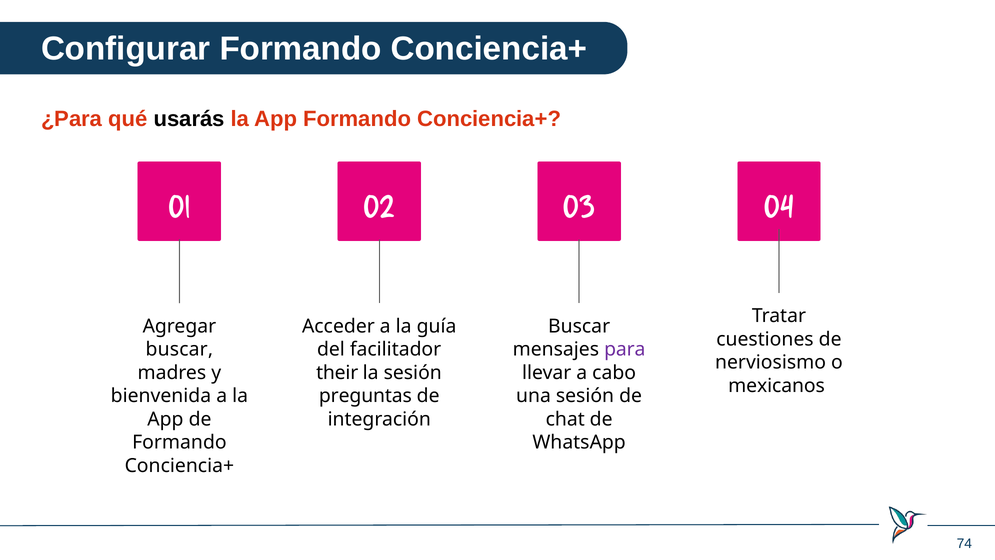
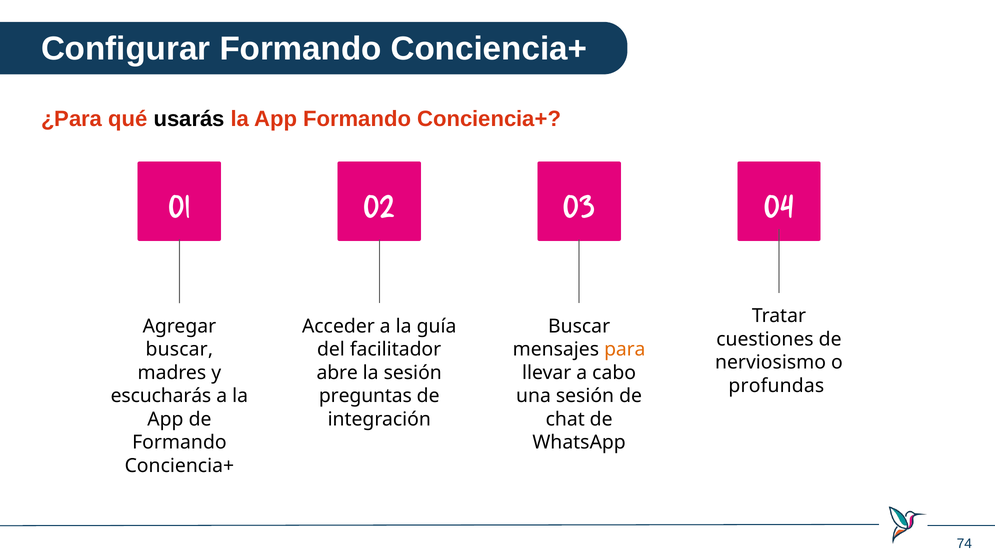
para colour: purple -> orange
their: their -> abre
mexicanos: mexicanos -> profundas
bienvenida: bienvenida -> escucharás
